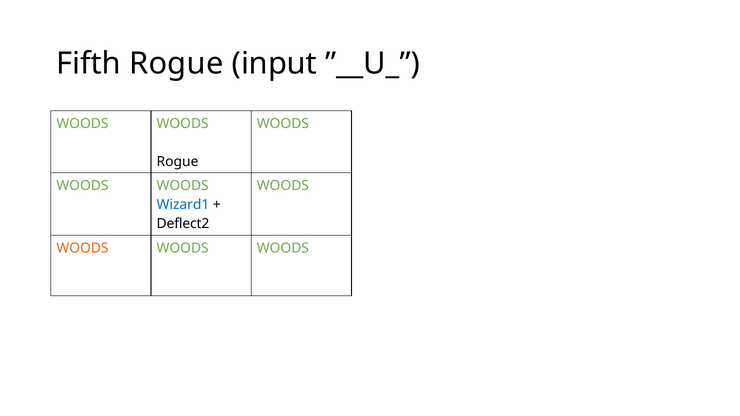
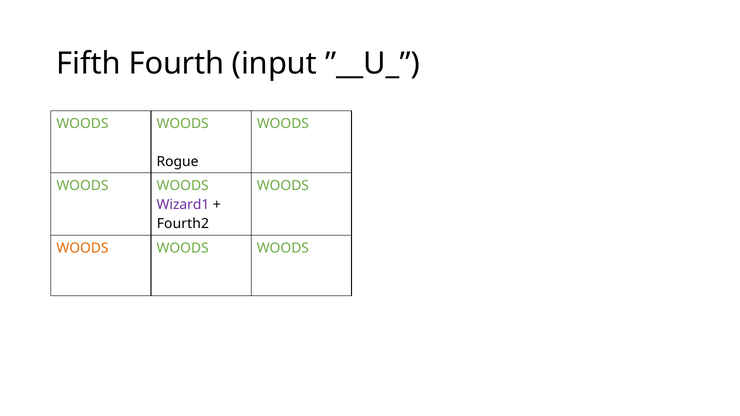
Fifth Rogue: Rogue -> Fourth
Wizard1 colour: blue -> purple
Deflect2: Deflect2 -> Fourth2
